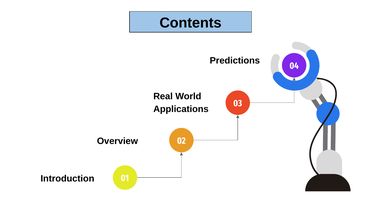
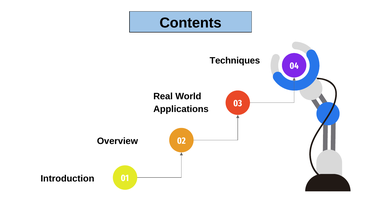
Predictions: Predictions -> Techniques
